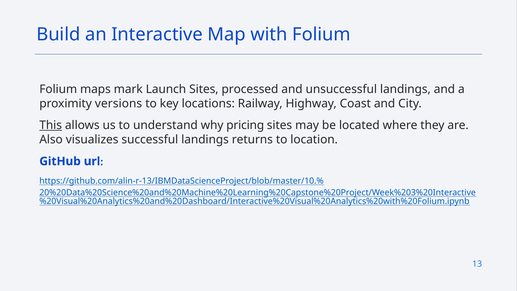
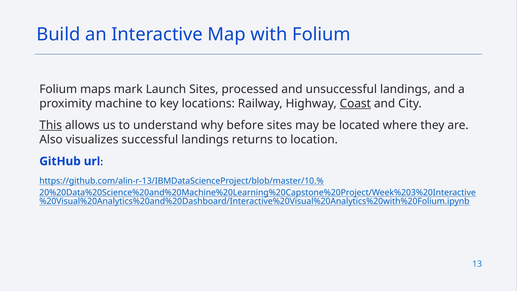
versions: versions -> machine
Coast underline: none -> present
pricing: pricing -> before
